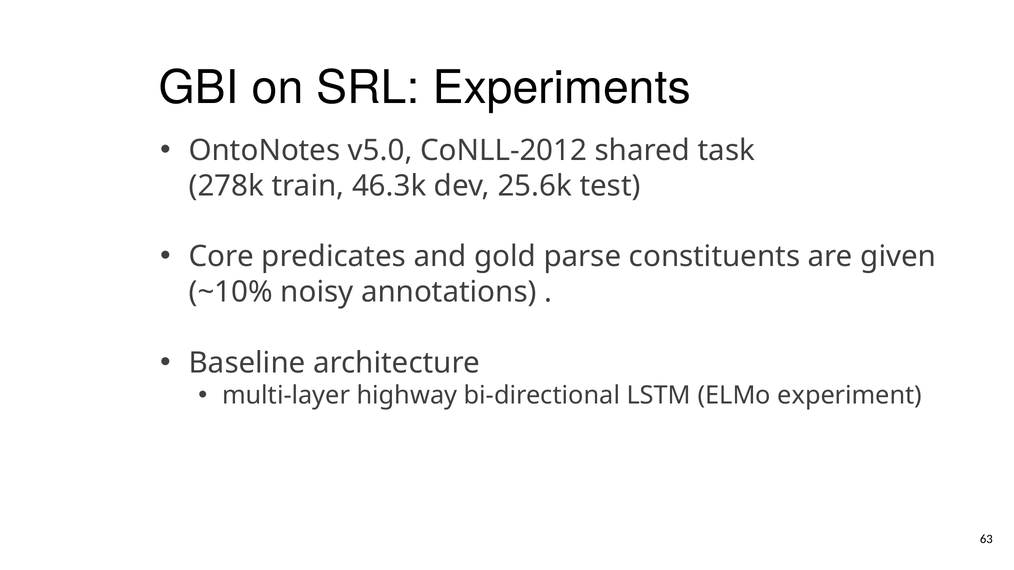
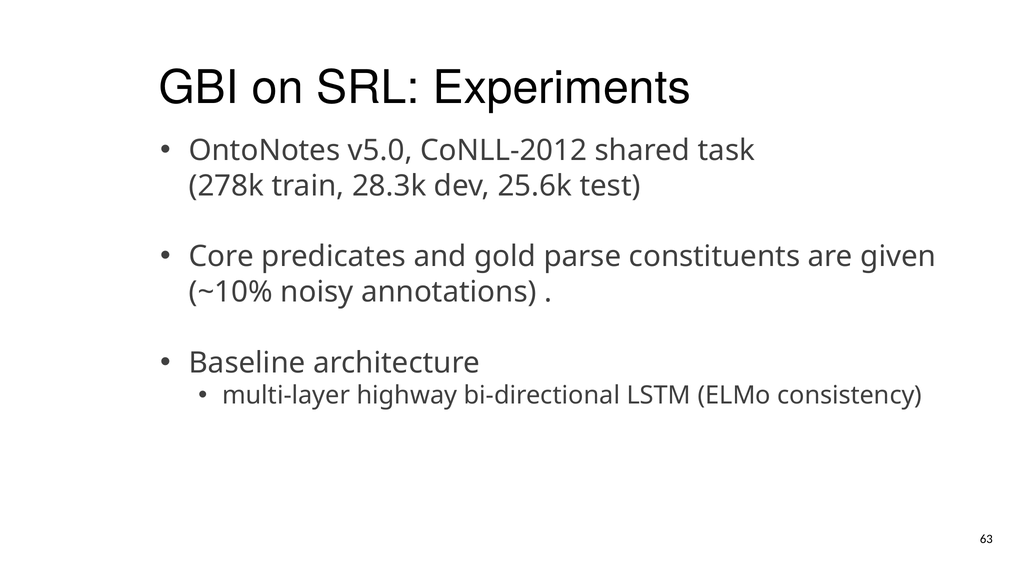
46.3k: 46.3k -> 28.3k
experiment: experiment -> consistency
